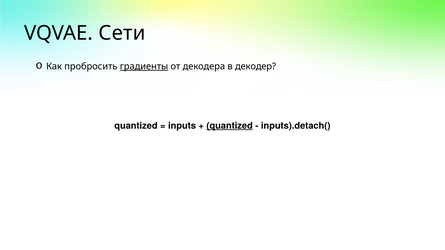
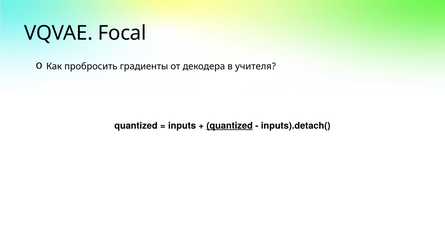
Сети: Сети -> Focal
градиенты underline: present -> none
декодер: декодер -> учителя
